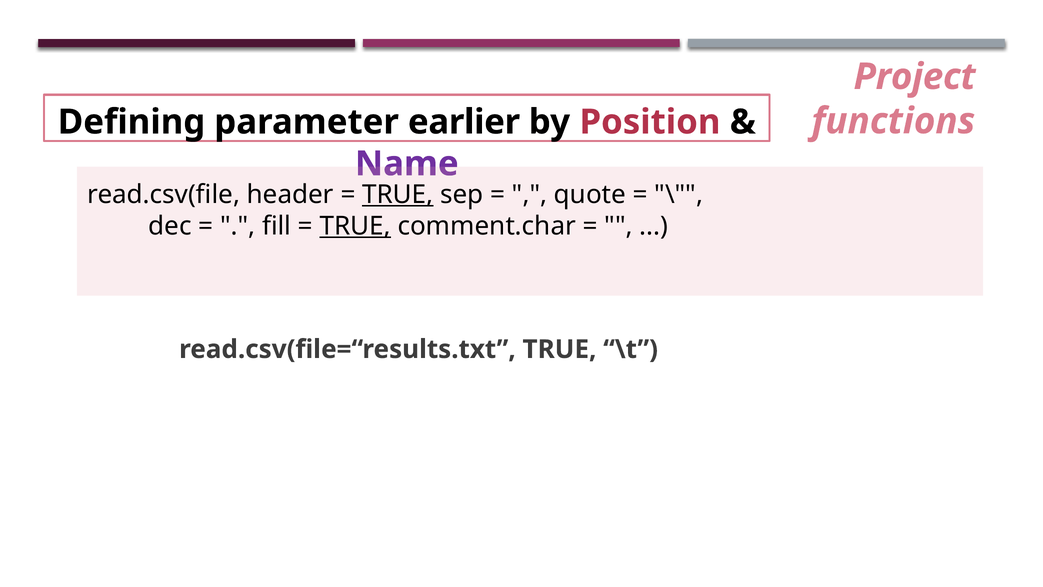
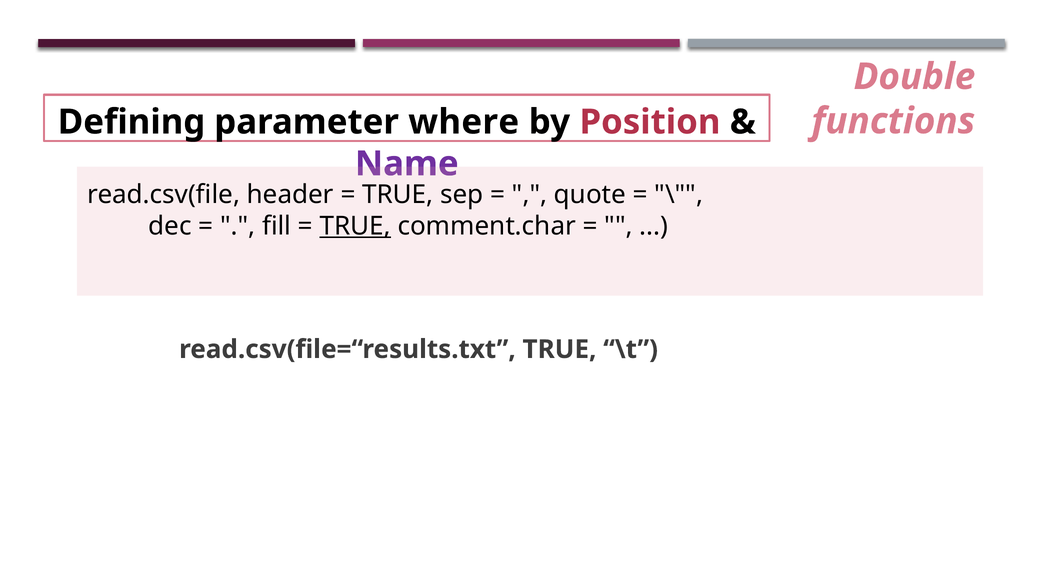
Project: Project -> Double
earlier: earlier -> where
TRUE at (398, 195) underline: present -> none
